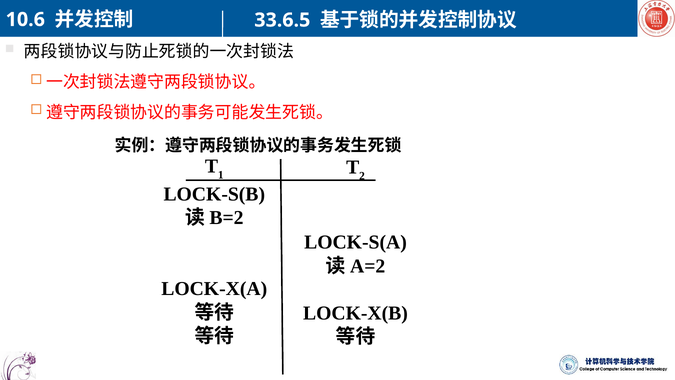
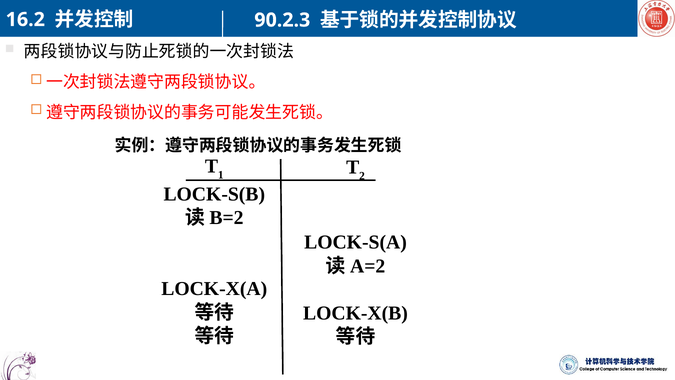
10.6: 10.6 -> 16.2
33.6.5: 33.6.5 -> 90.2.3
